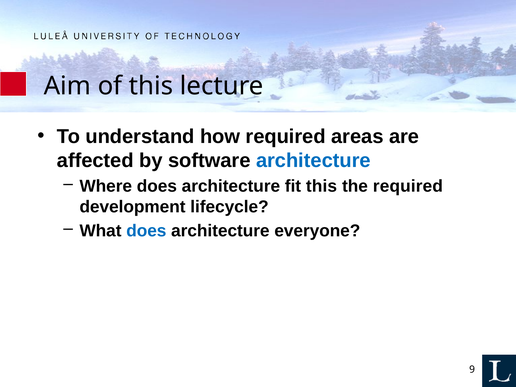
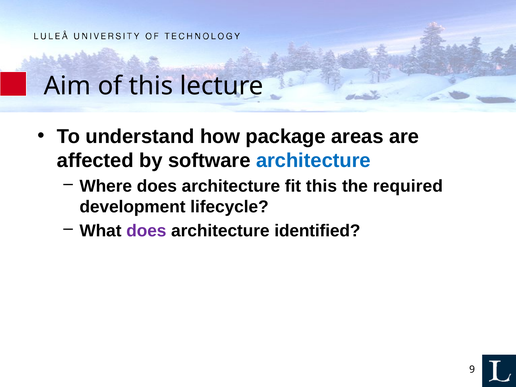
how required: required -> package
does at (146, 231) colour: blue -> purple
everyone: everyone -> identified
